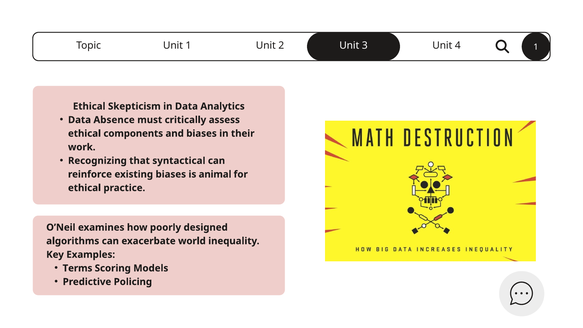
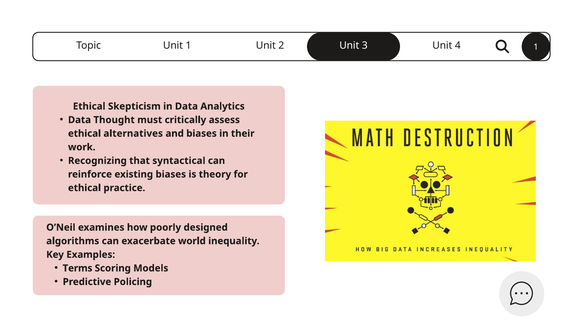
Absence: Absence -> Thought
components: components -> alternatives
animal: animal -> theory
